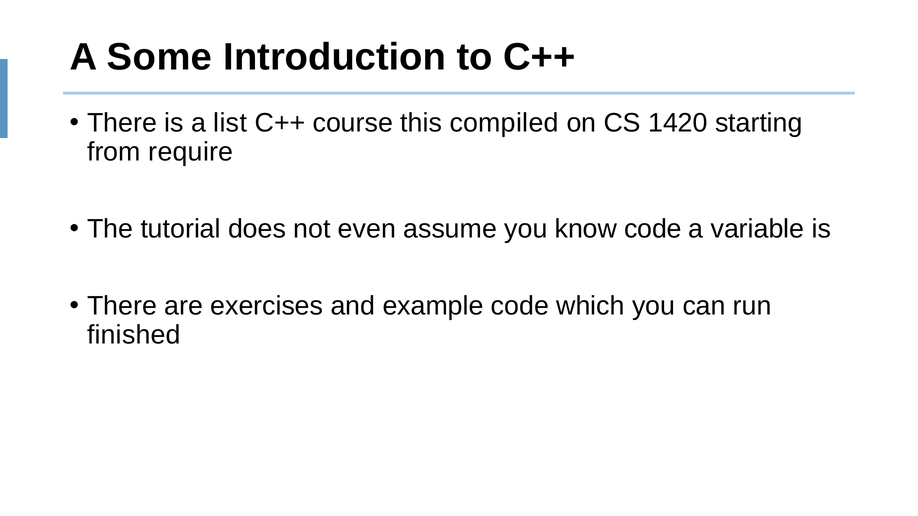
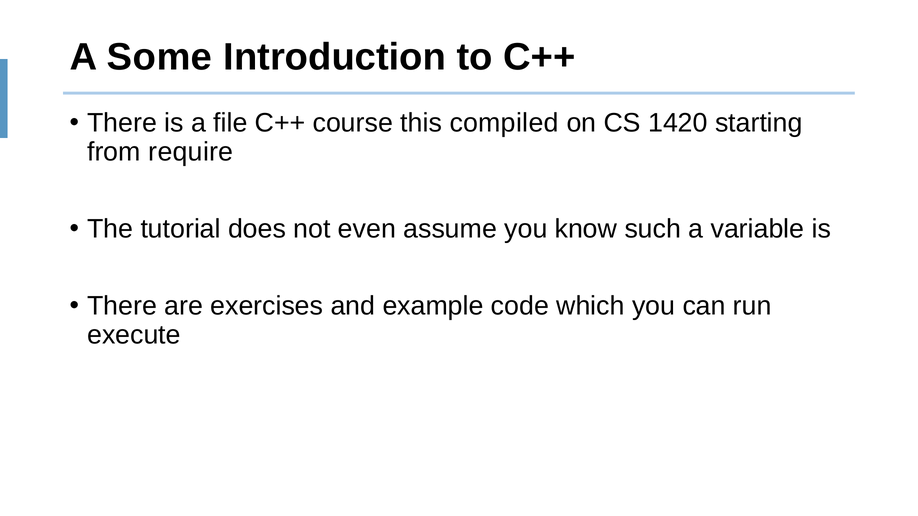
list: list -> file
know code: code -> such
finished: finished -> execute
